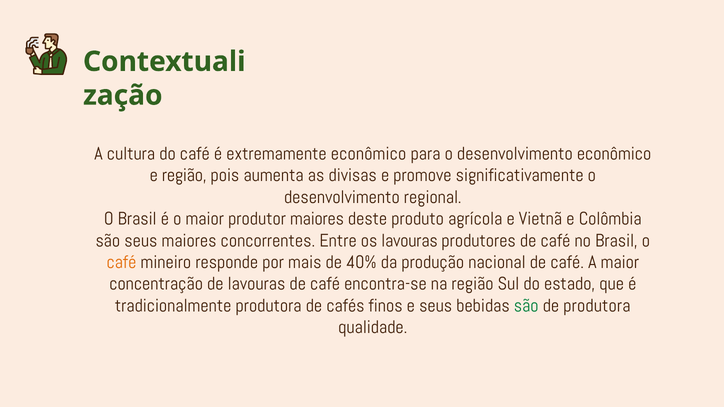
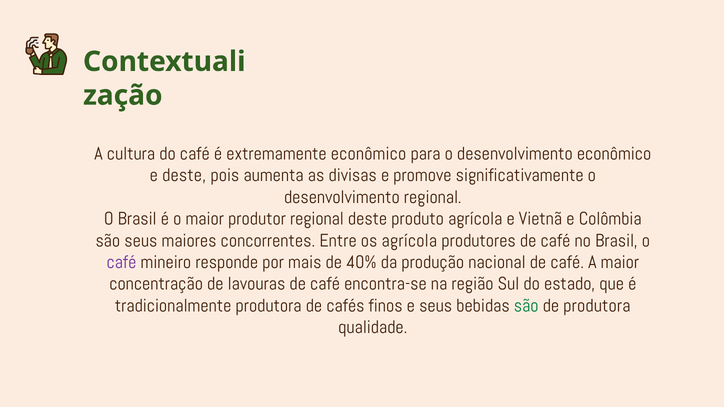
e região: região -> deste
produtor maiores: maiores -> regional
os lavouras: lavouras -> agrícola
café at (121, 262) colour: orange -> purple
